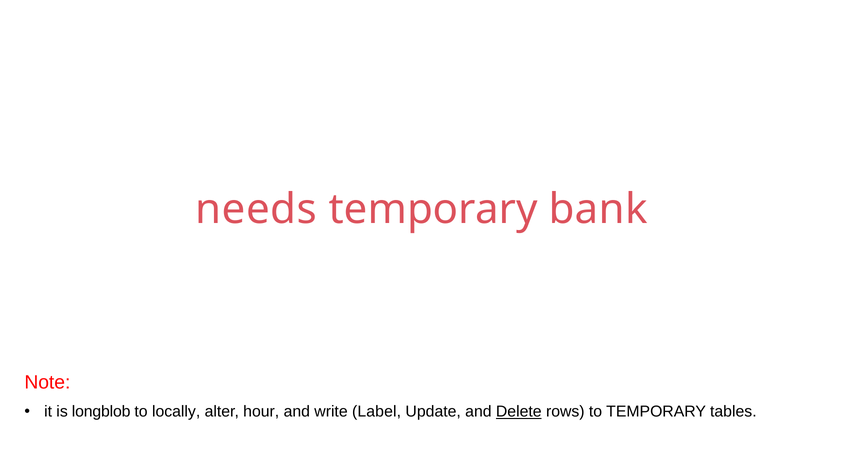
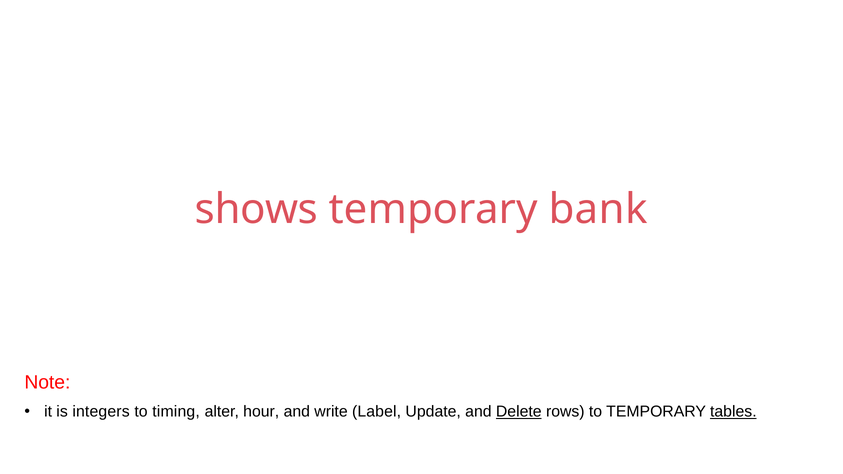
needs: needs -> shows
longblob: longblob -> integers
locally: locally -> timing
tables underline: none -> present
